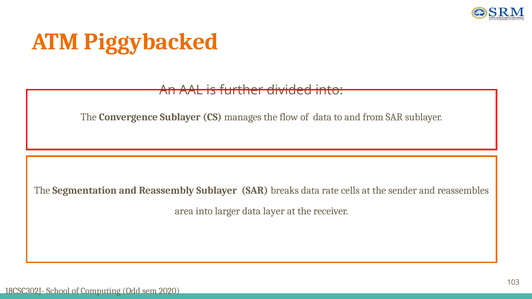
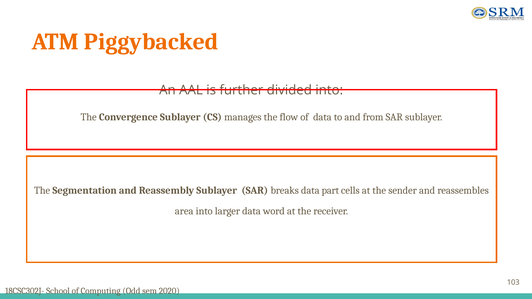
rate: rate -> part
layer: layer -> word
